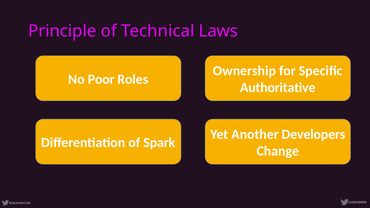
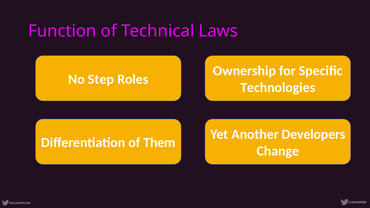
Principle: Principle -> Function
Poor: Poor -> Step
Authoritative: Authoritative -> Technologies
Spark: Spark -> Them
